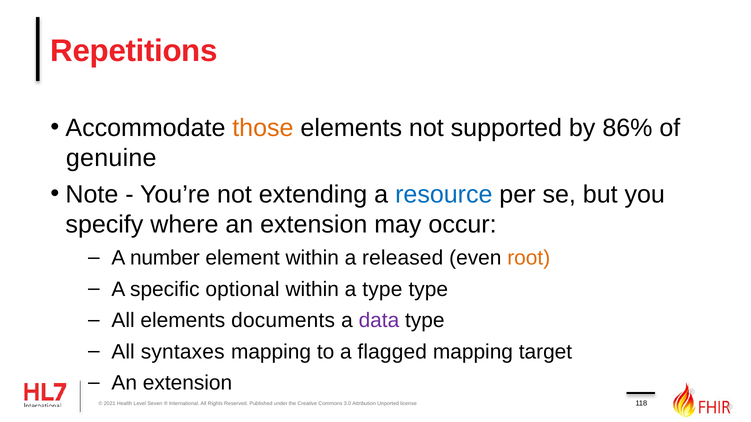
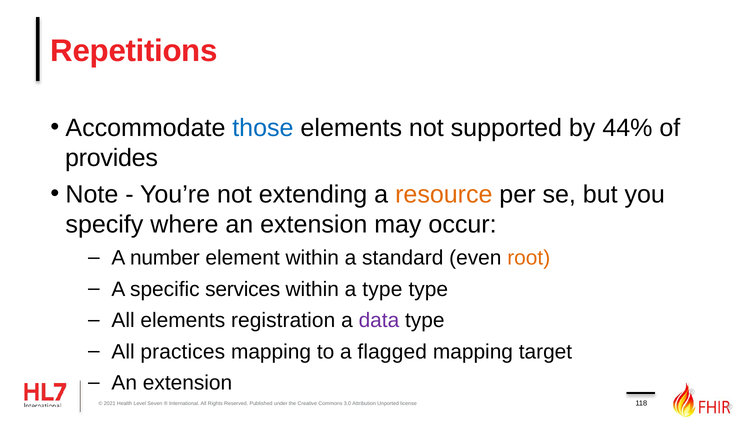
those colour: orange -> blue
86%: 86% -> 44%
genuine: genuine -> provides
resource colour: blue -> orange
released: released -> standard
optional: optional -> services
documents: documents -> registration
syntaxes: syntaxes -> practices
